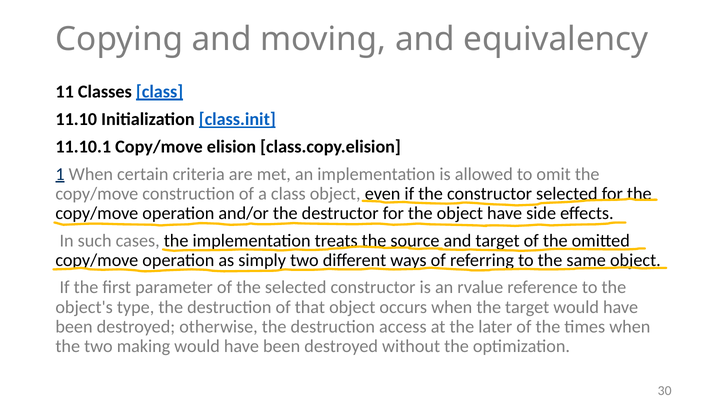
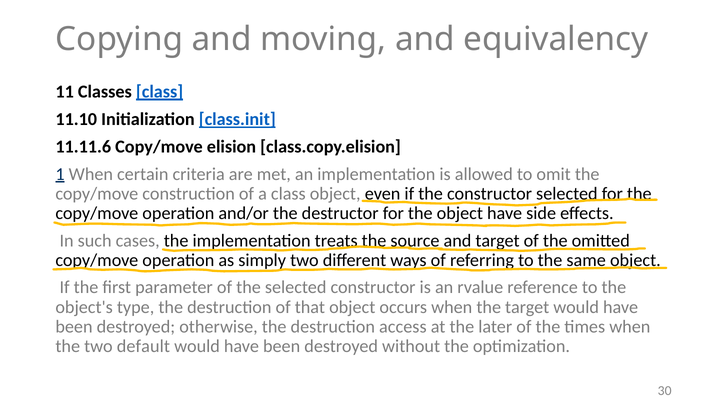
11.10.1: 11.10.1 -> 11.11.6
making: making -> default
